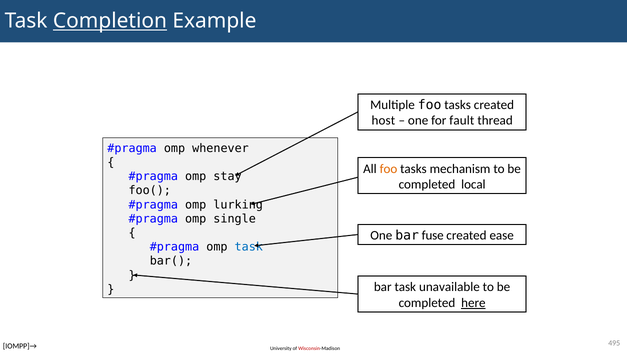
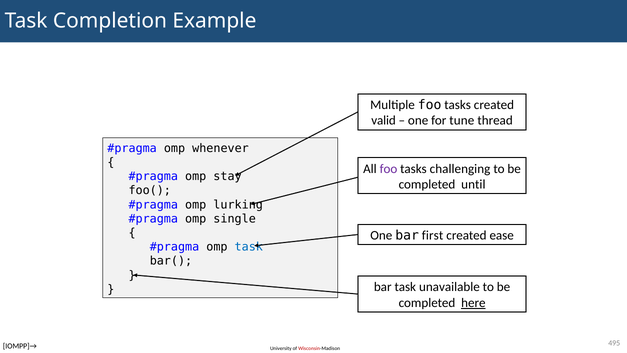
Completion underline: present -> none
host: host -> valid
fault: fault -> tune
foo at (389, 169) colour: orange -> purple
mechanism: mechanism -> challenging
local: local -> until
fuse: fuse -> first
